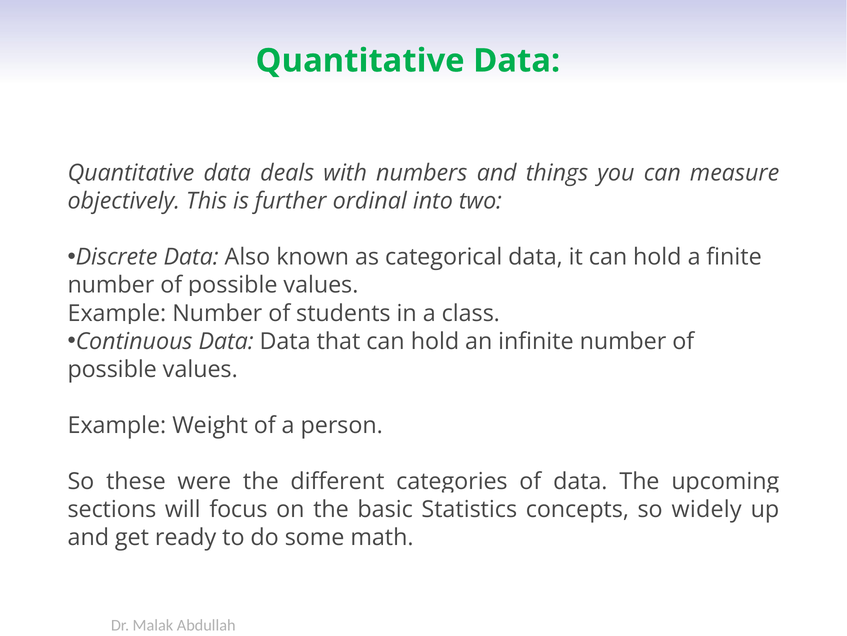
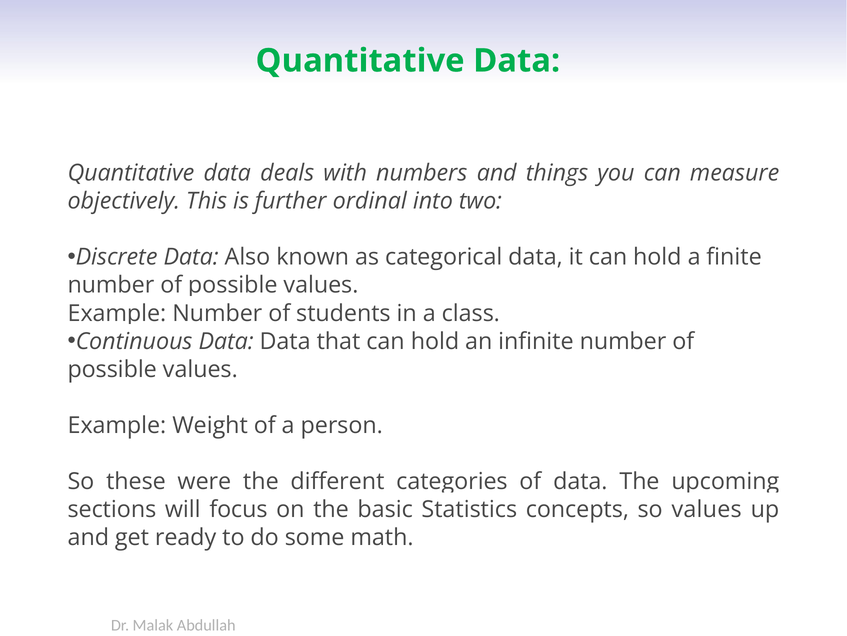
so widely: widely -> values
